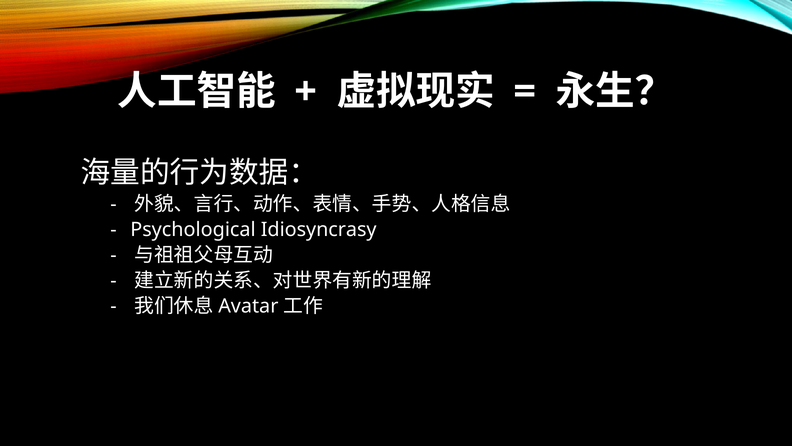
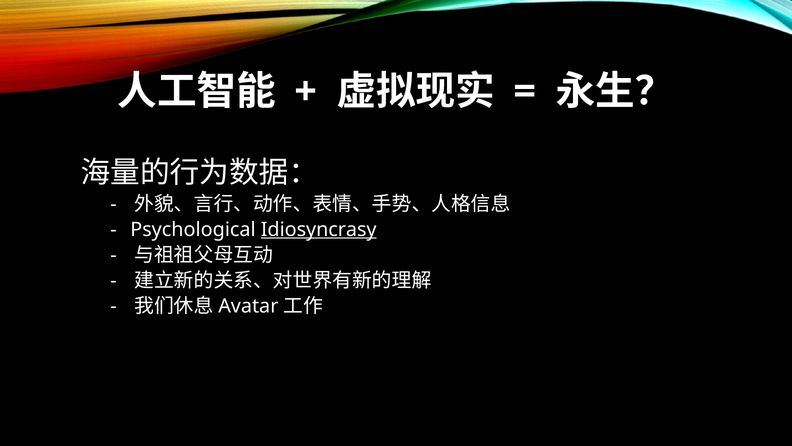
Idiosyncrasy underline: none -> present
